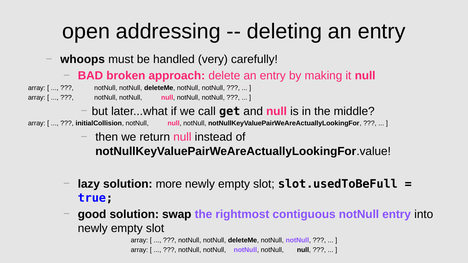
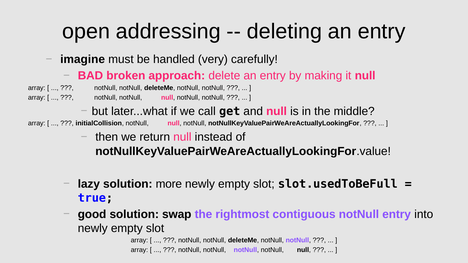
whoops: whoops -> imagine
